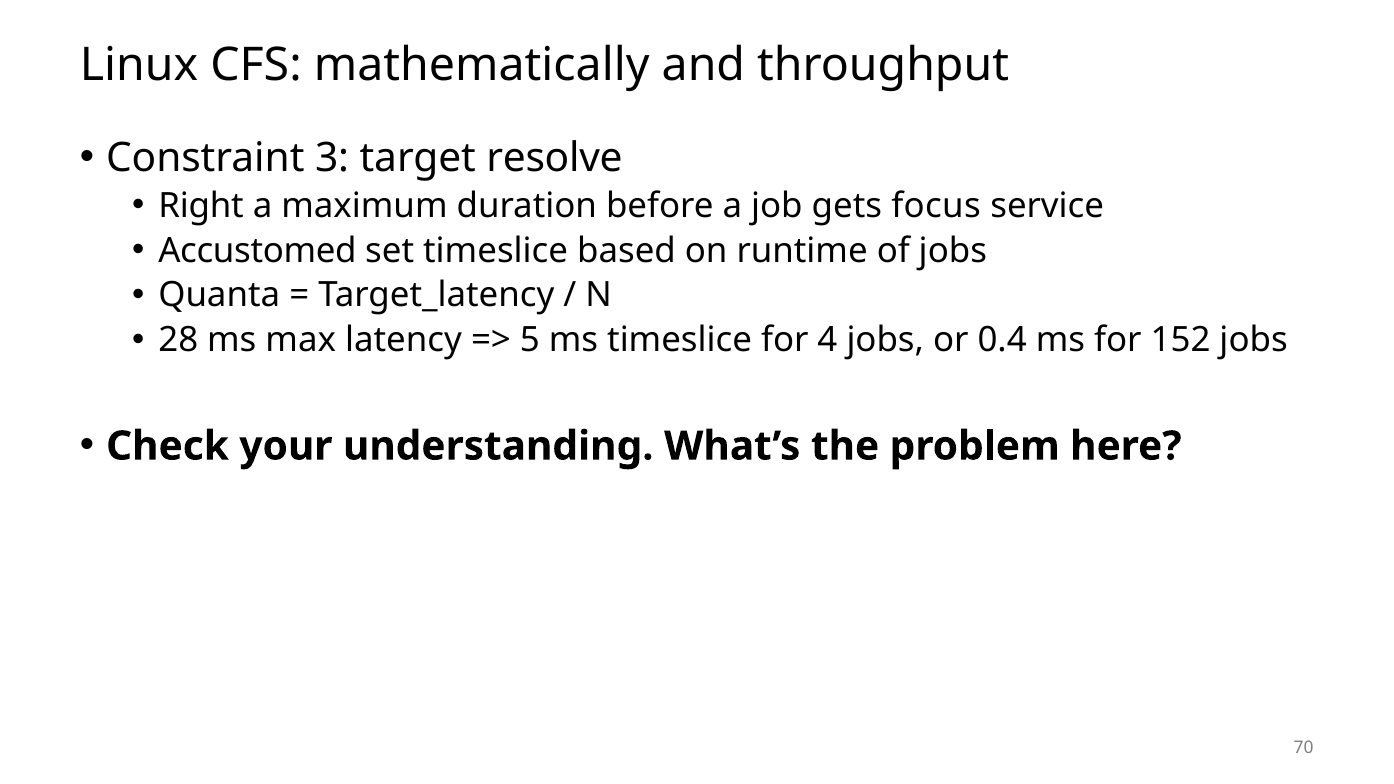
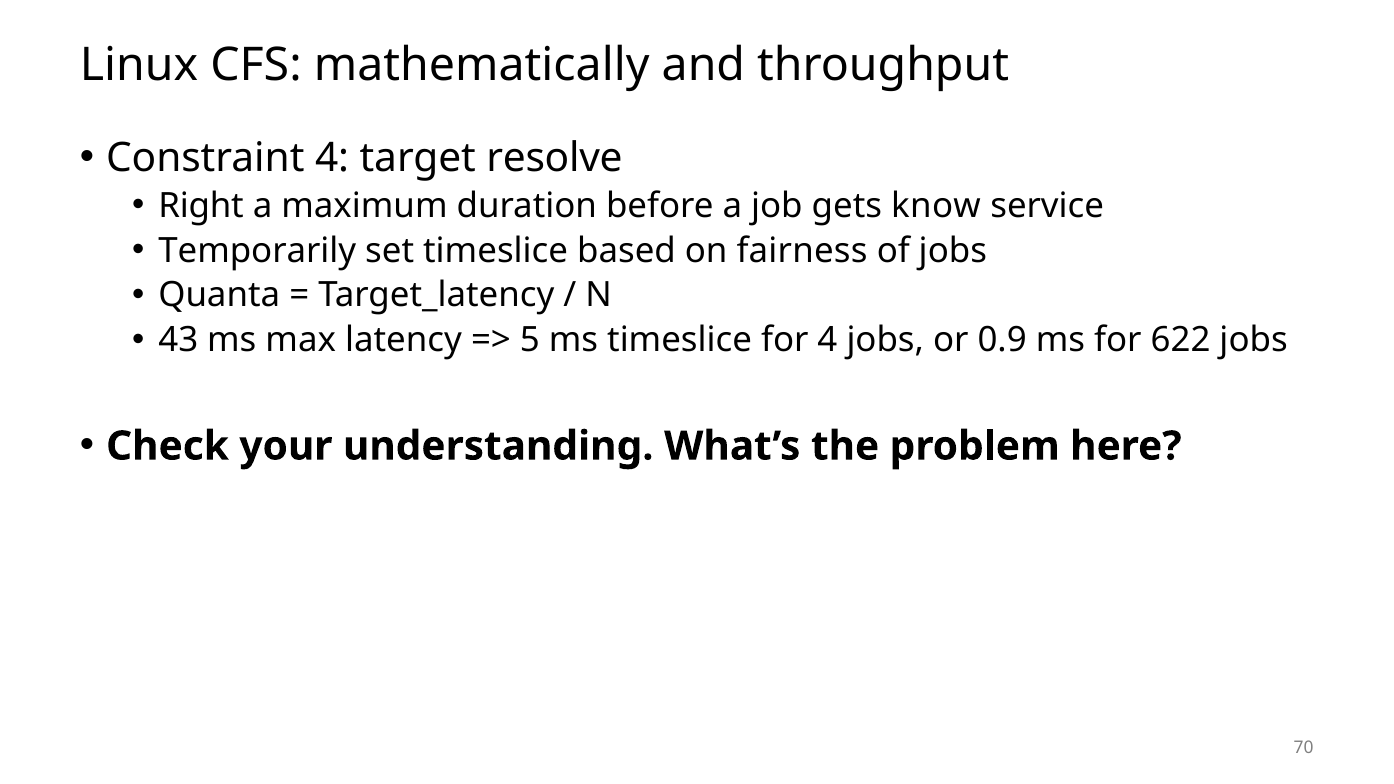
Constraint 3: 3 -> 4
focus: focus -> know
Accustomed: Accustomed -> Temporarily
runtime: runtime -> fairness
28: 28 -> 43
0.4: 0.4 -> 0.9
152: 152 -> 622
